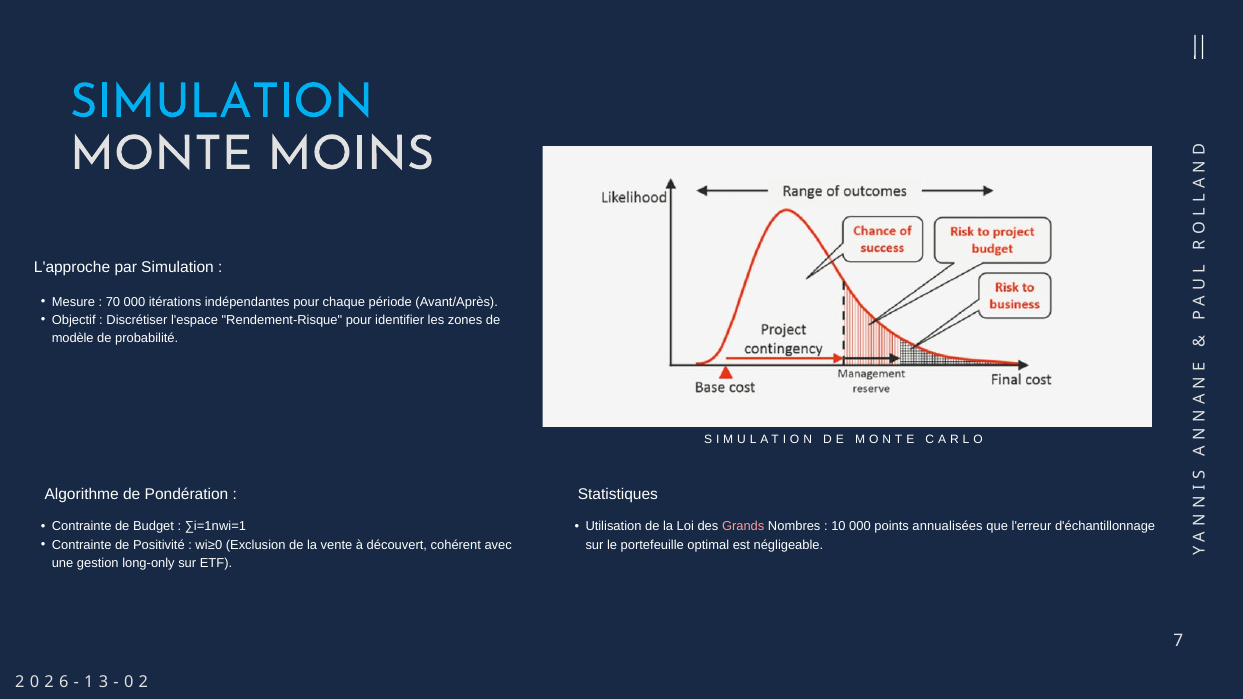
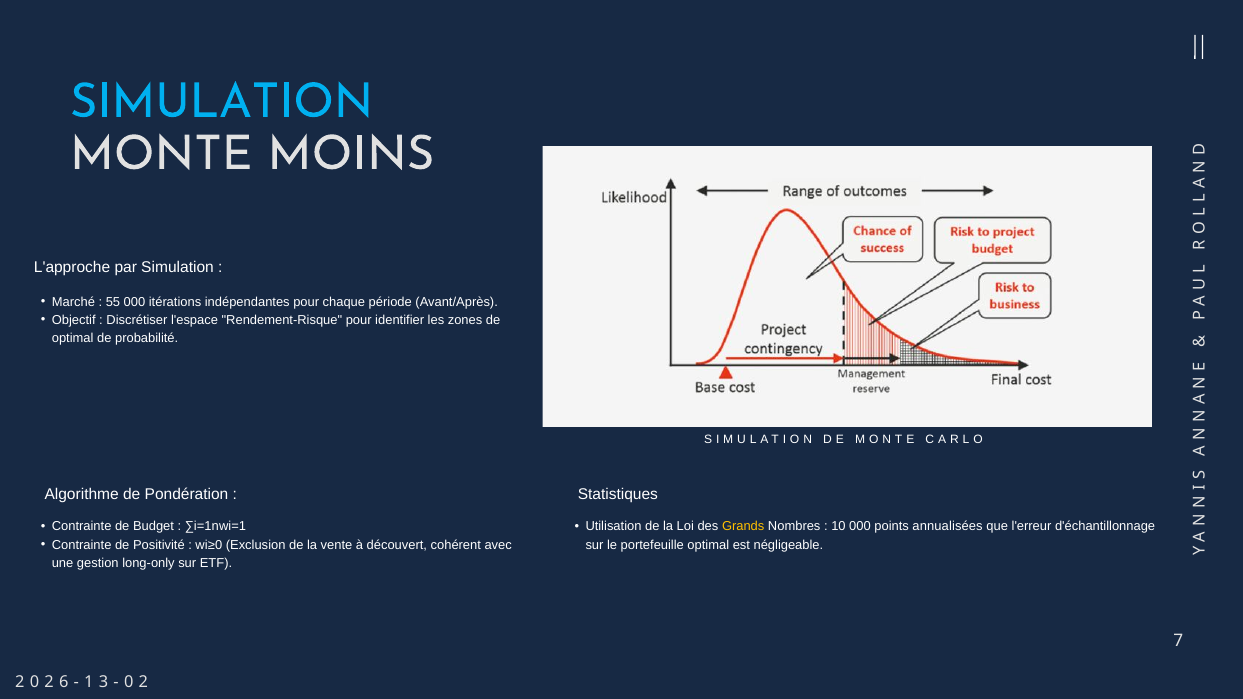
Mesure: Mesure -> Marché
70: 70 -> 55
modèle at (73, 338): modèle -> optimal
Grands colour: pink -> yellow
